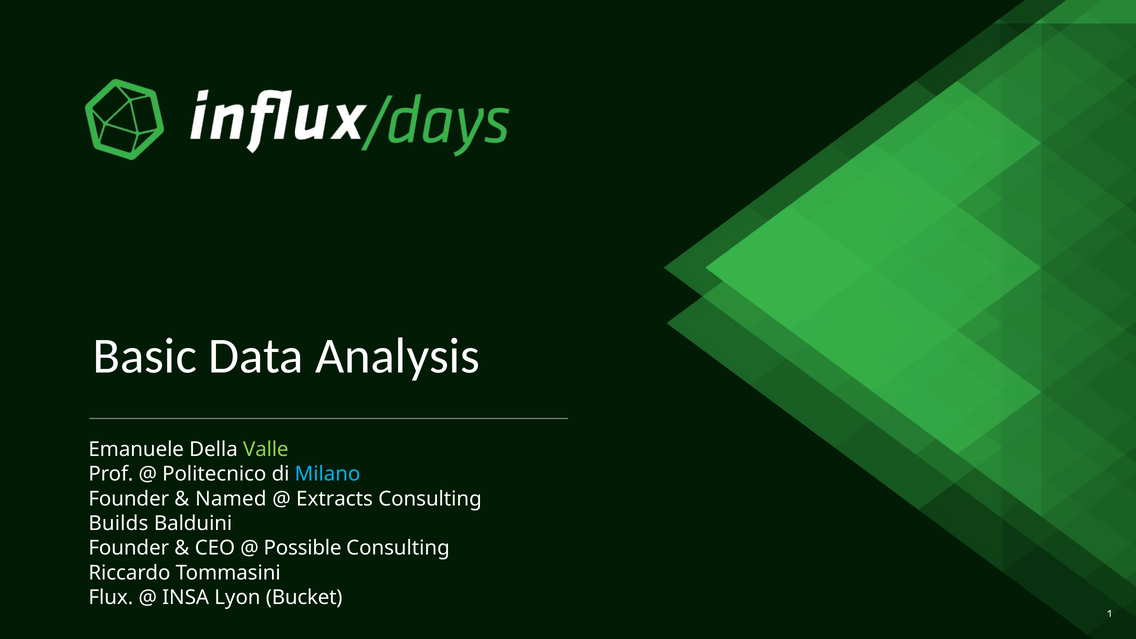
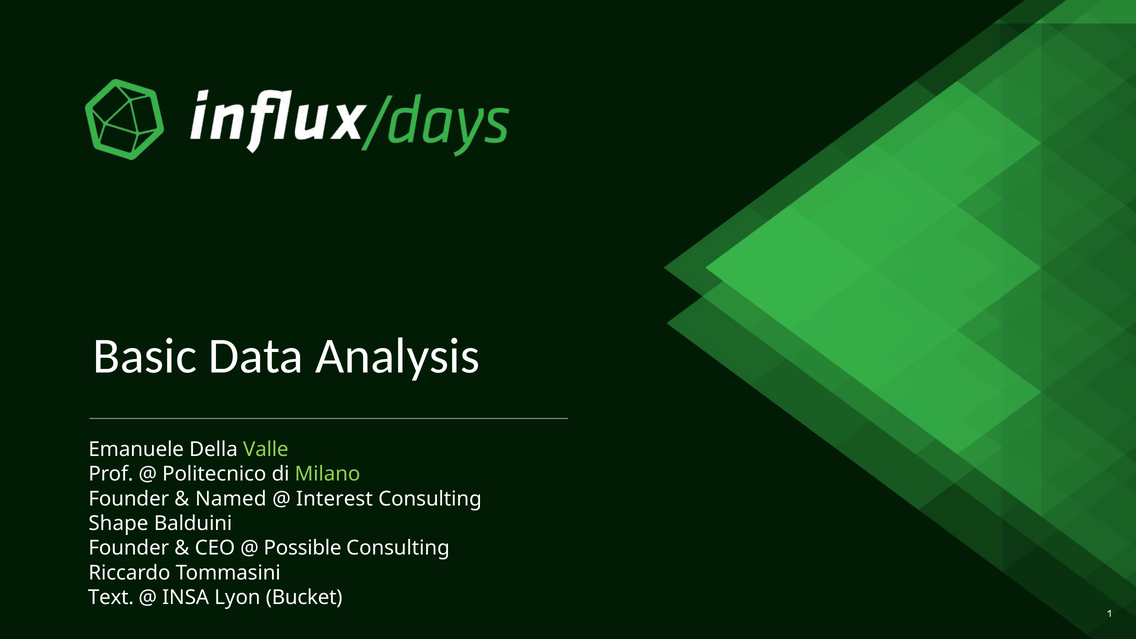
Milano colour: light blue -> light green
Extracts: Extracts -> Interest
Builds: Builds -> Shape
Flux: Flux -> Text
